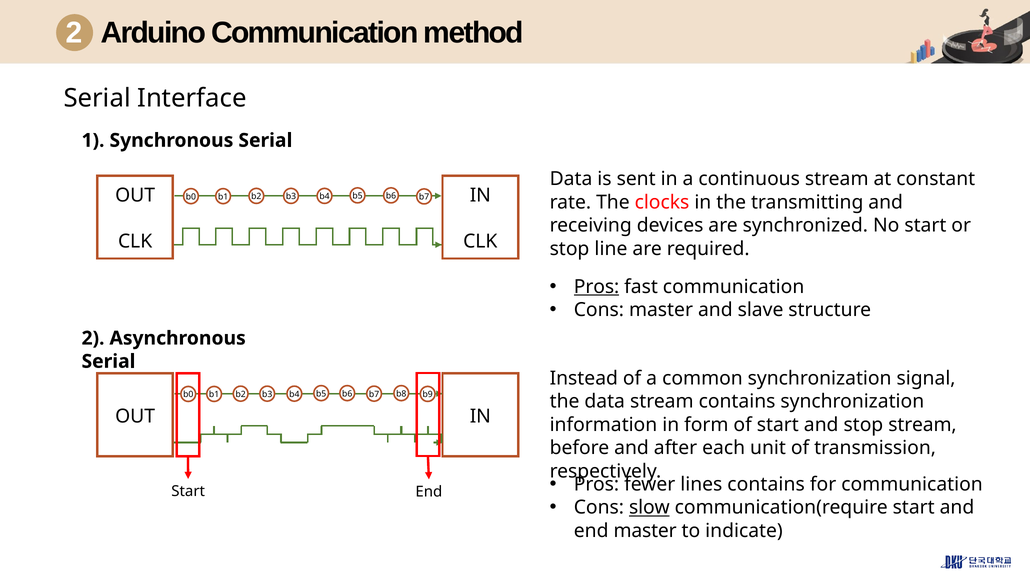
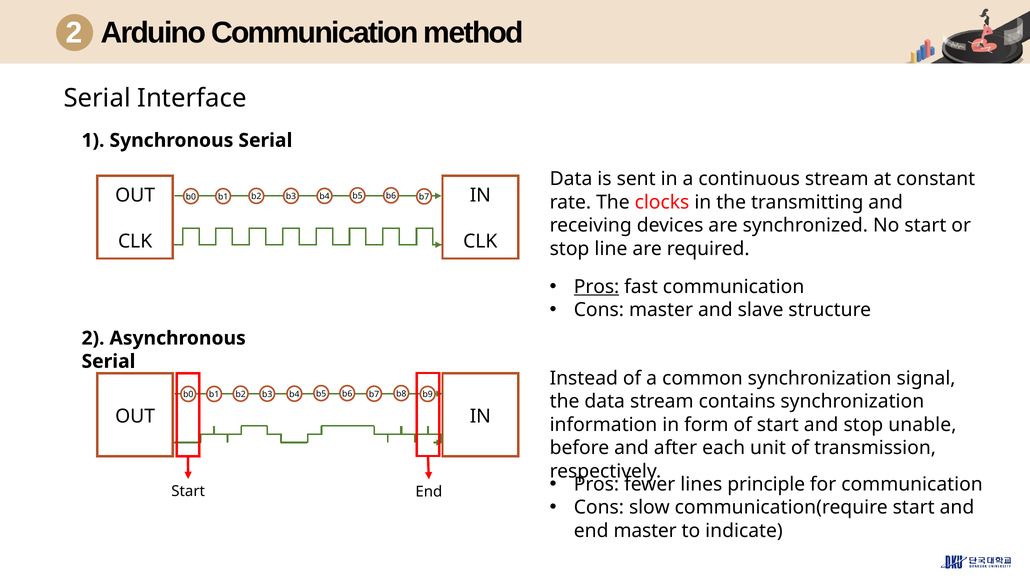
stop stream: stream -> unable
lines contains: contains -> principle
slow underline: present -> none
